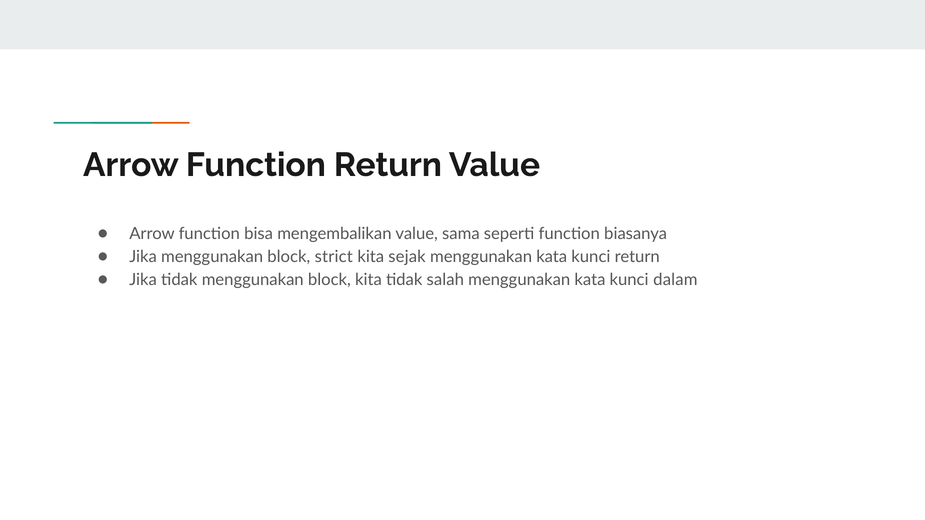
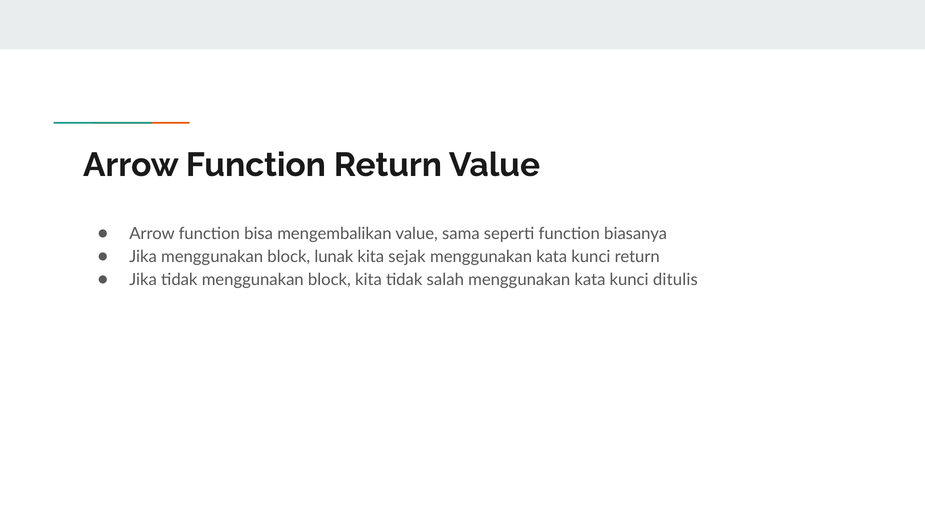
strict: strict -> lunak
dalam: dalam -> ditulis
